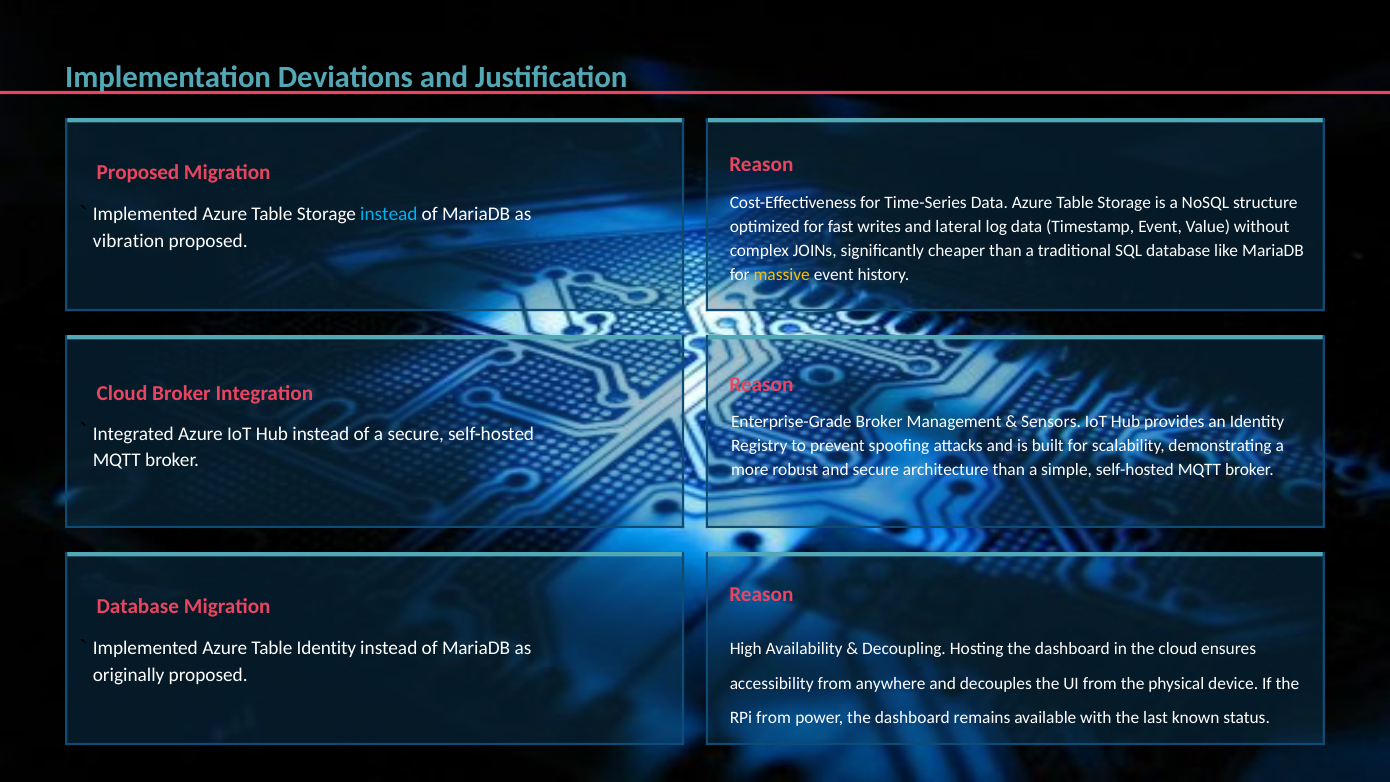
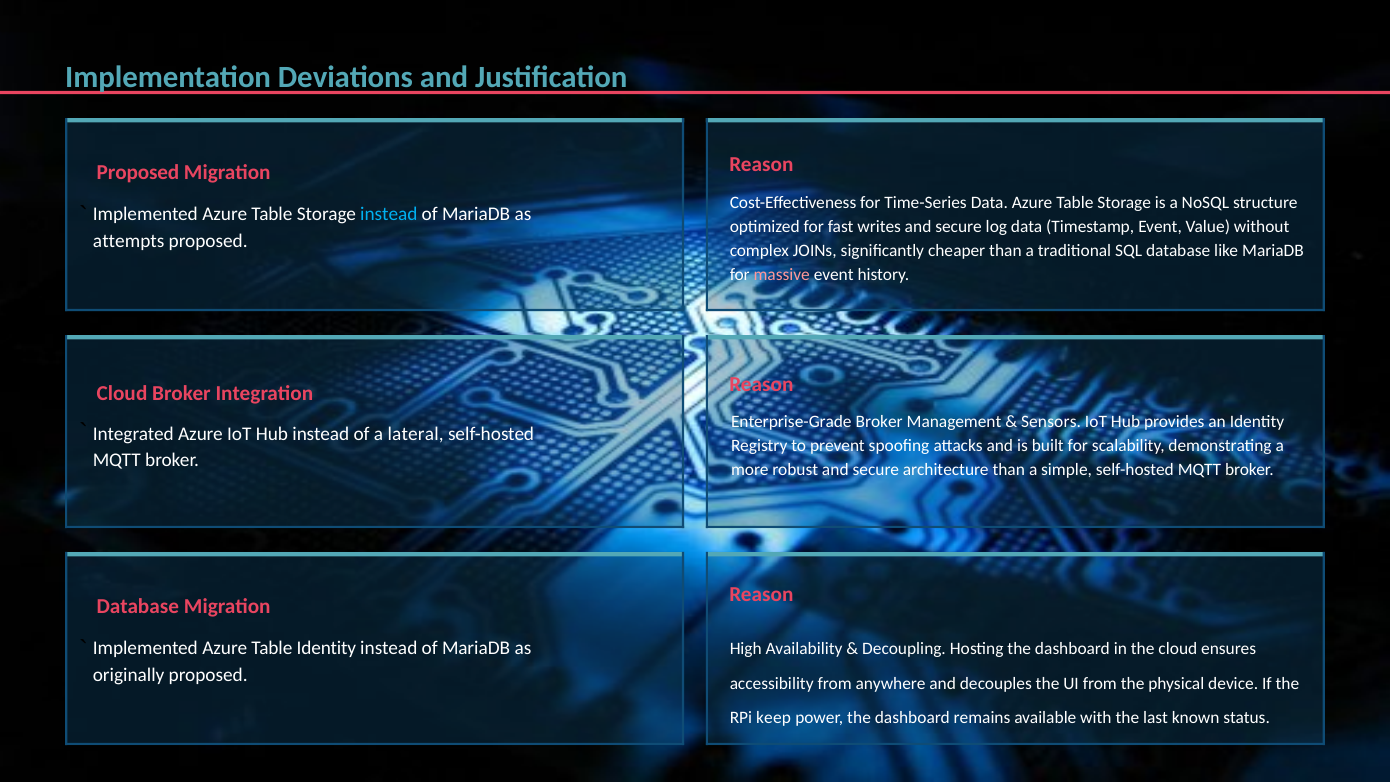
writes and lateral: lateral -> secure
vibration: vibration -> attempts
massive colour: yellow -> pink
a secure: secure -> lateral
RPi from: from -> keep
